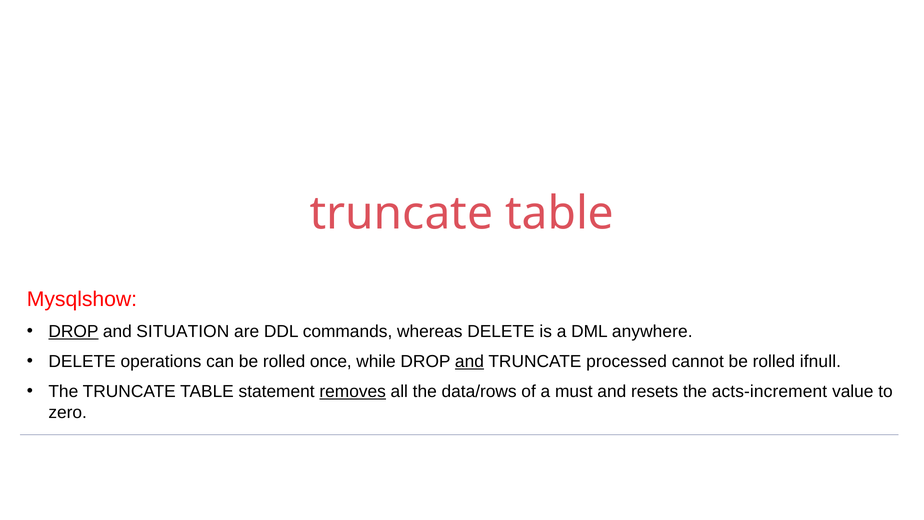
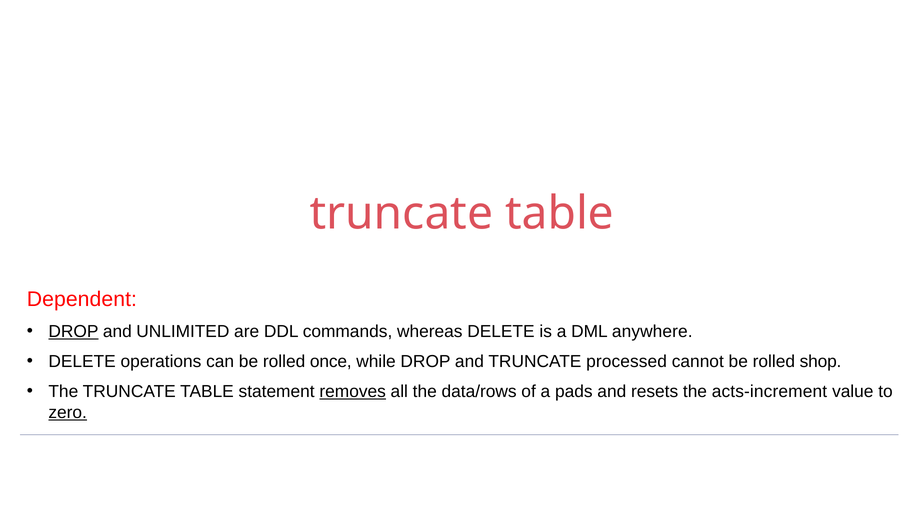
Mysqlshow: Mysqlshow -> Dependent
SITUATION: SITUATION -> UNLIMITED
and at (469, 361) underline: present -> none
ifnull: ifnull -> shop
must: must -> pads
zero underline: none -> present
